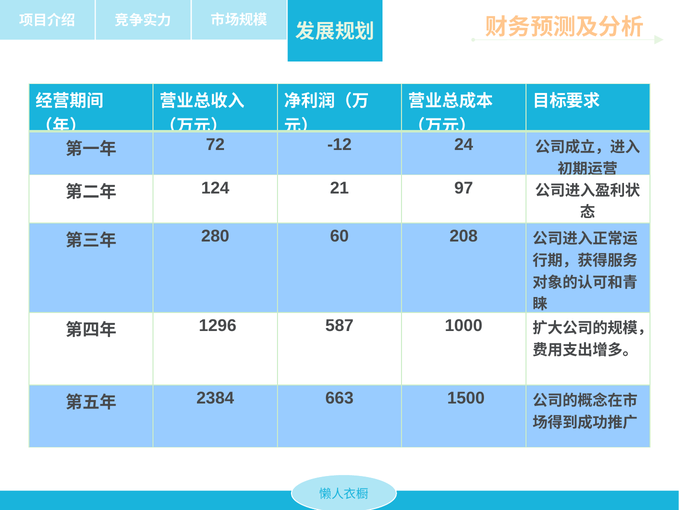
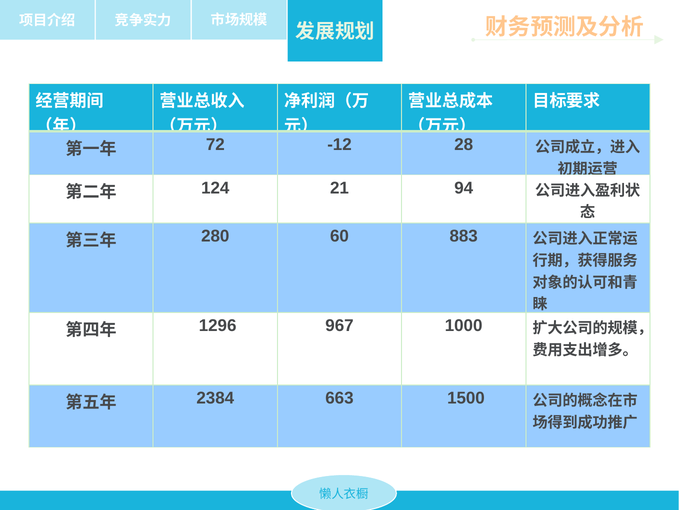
24: 24 -> 28
97: 97 -> 94
208: 208 -> 883
587: 587 -> 967
